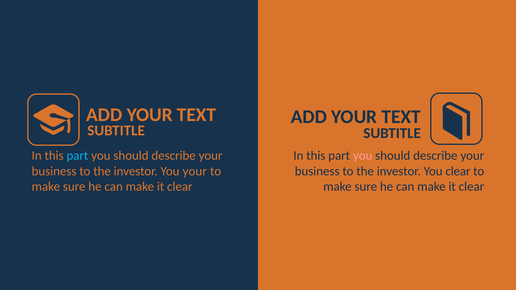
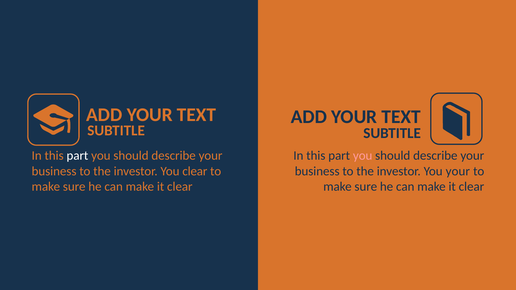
part at (77, 156) colour: light blue -> white
You your: your -> clear
You clear: clear -> your
